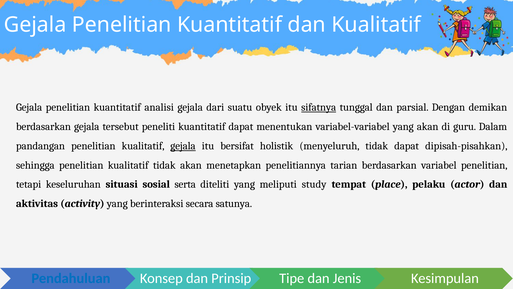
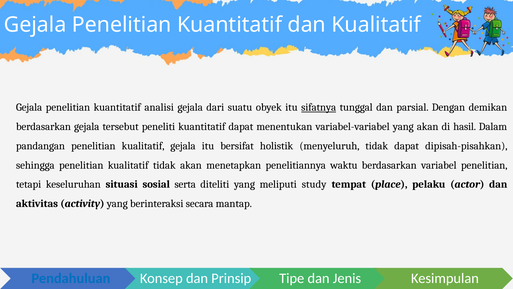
guru: guru -> hasil
gejala at (183, 146) underline: present -> none
tarian: tarian -> waktu
satunya: satunya -> mantap
